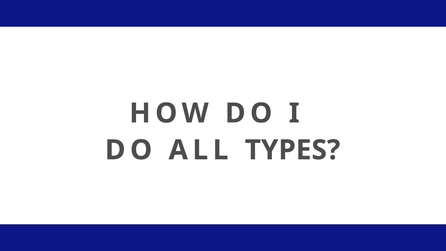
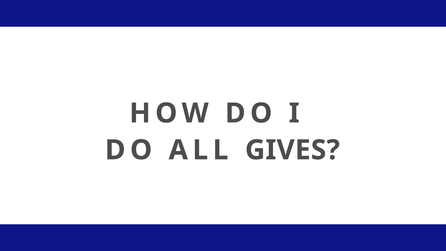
TYPES: TYPES -> GIVES
